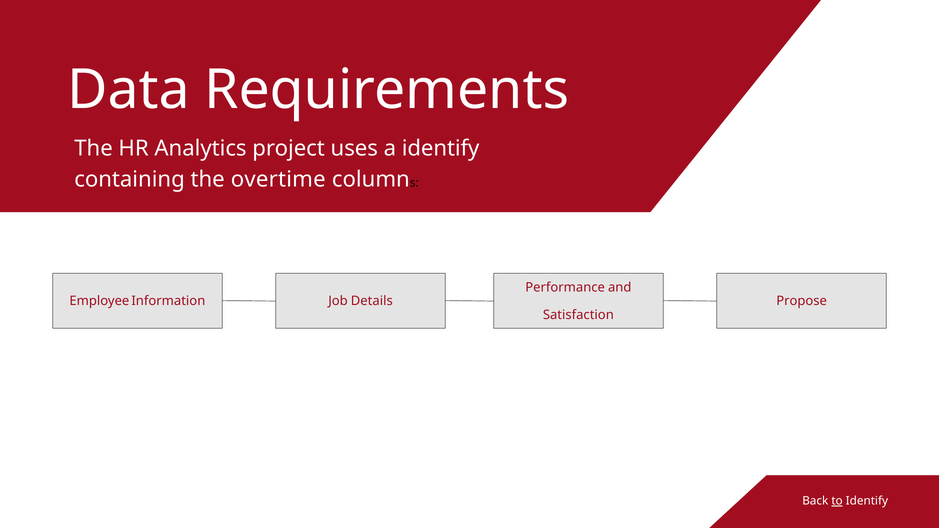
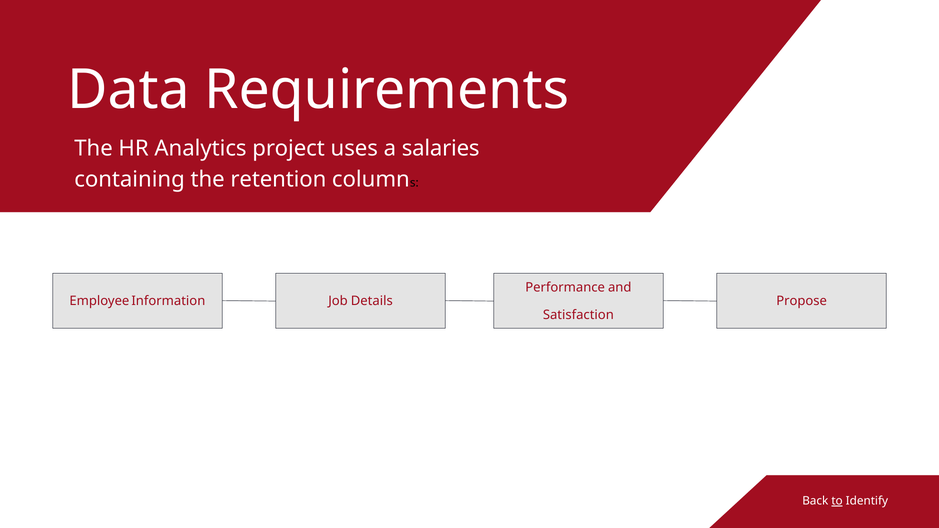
a identify: identify -> salaries
overtime: overtime -> retention
